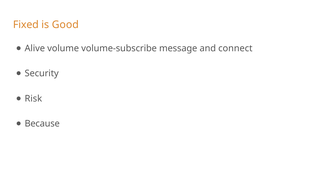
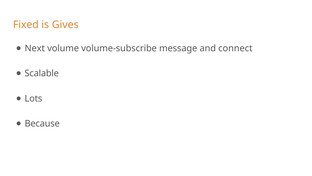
Good: Good -> Gives
Alive: Alive -> Next
Security: Security -> Scalable
Risk: Risk -> Lots
